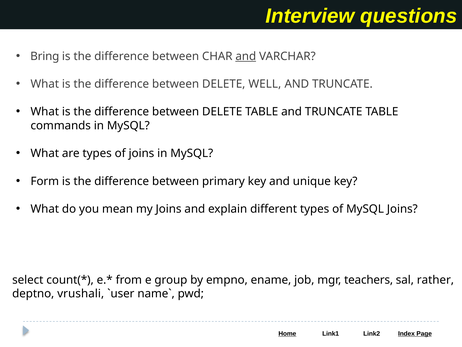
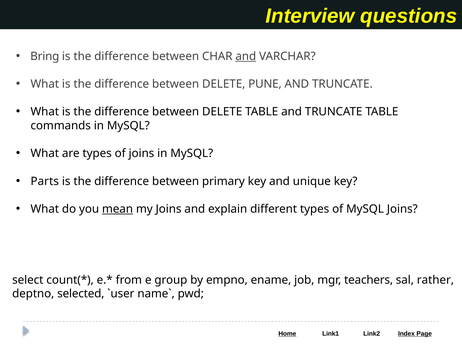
WELL: WELL -> PUNE
Form: Form -> Parts
mean underline: none -> present
vrushali: vrushali -> selected
